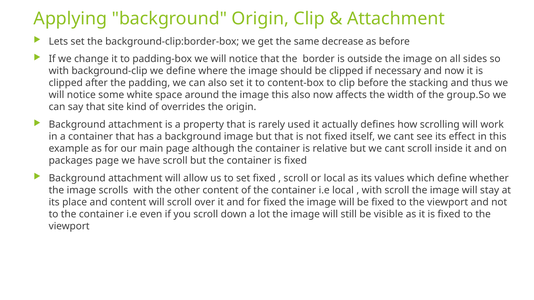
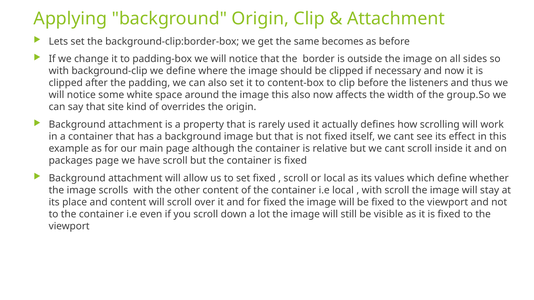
decrease: decrease -> becomes
stacking: stacking -> listeners
